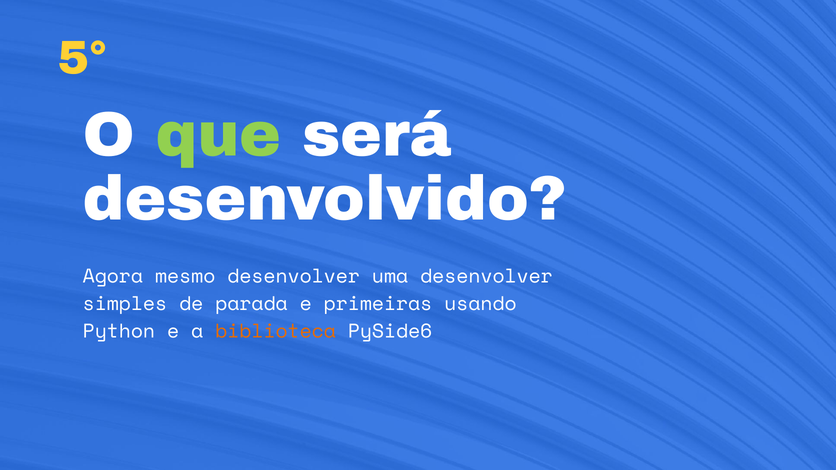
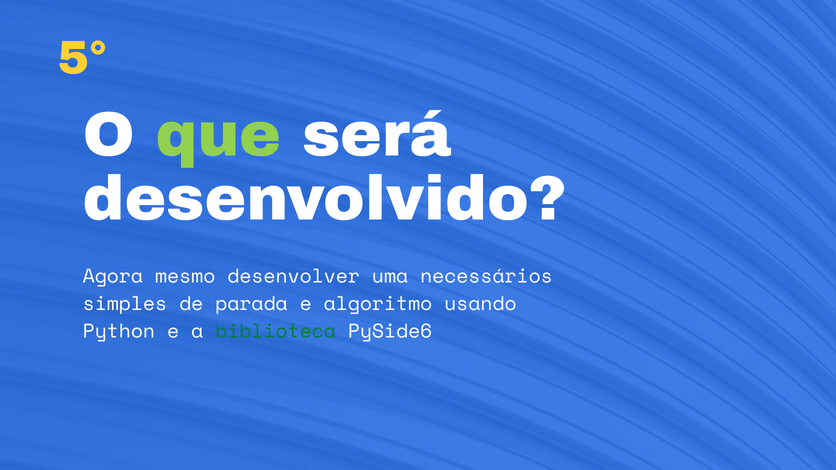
uma desenvolver: desenvolver -> necessários
primeiras: primeiras -> algoritmo
biblioteca colour: orange -> green
